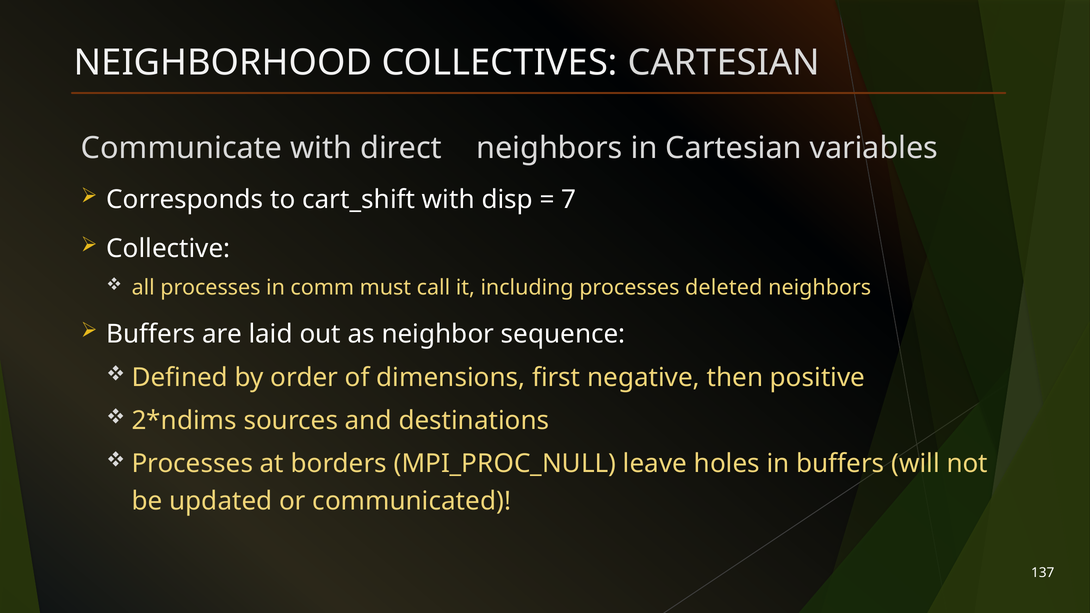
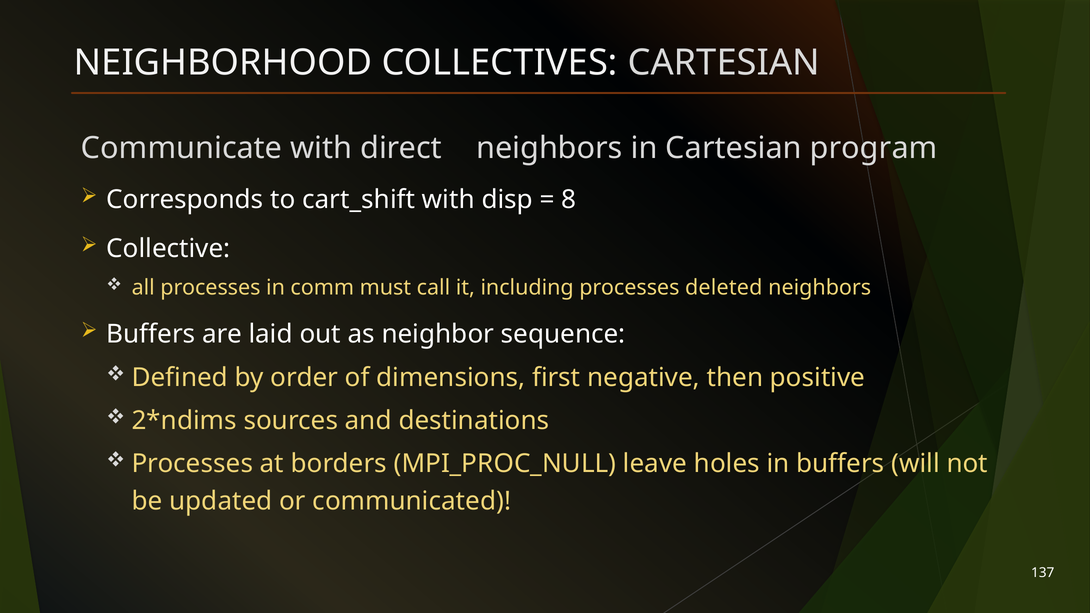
variables: variables -> program
7: 7 -> 8
